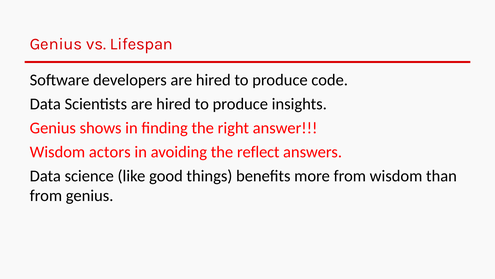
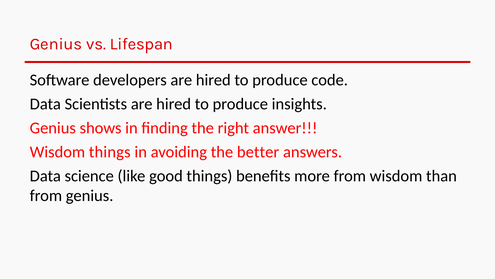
Wisdom actors: actors -> things
reflect: reflect -> better
